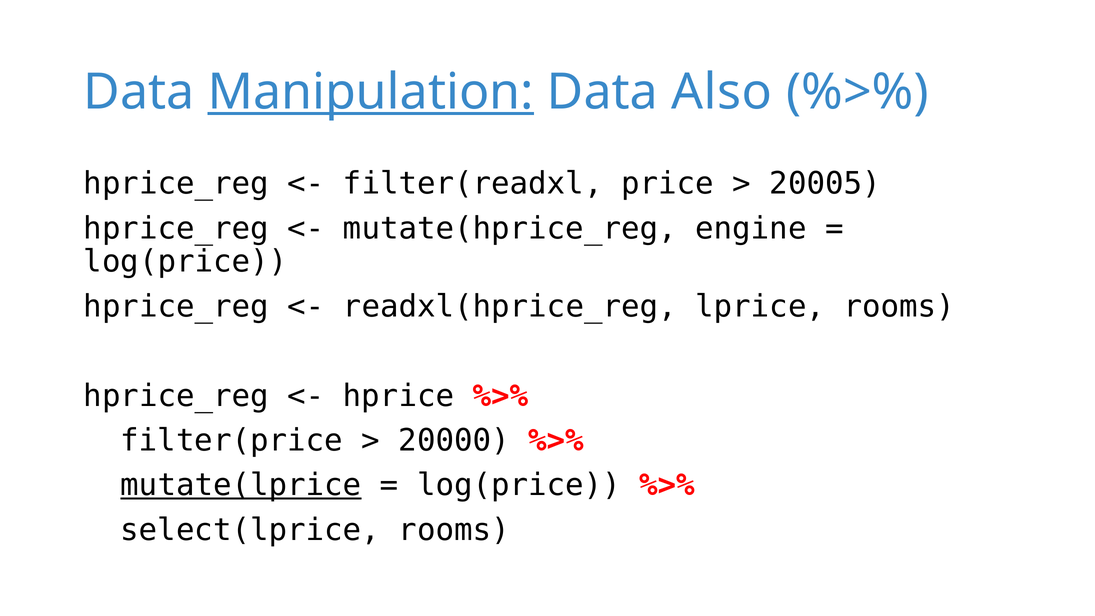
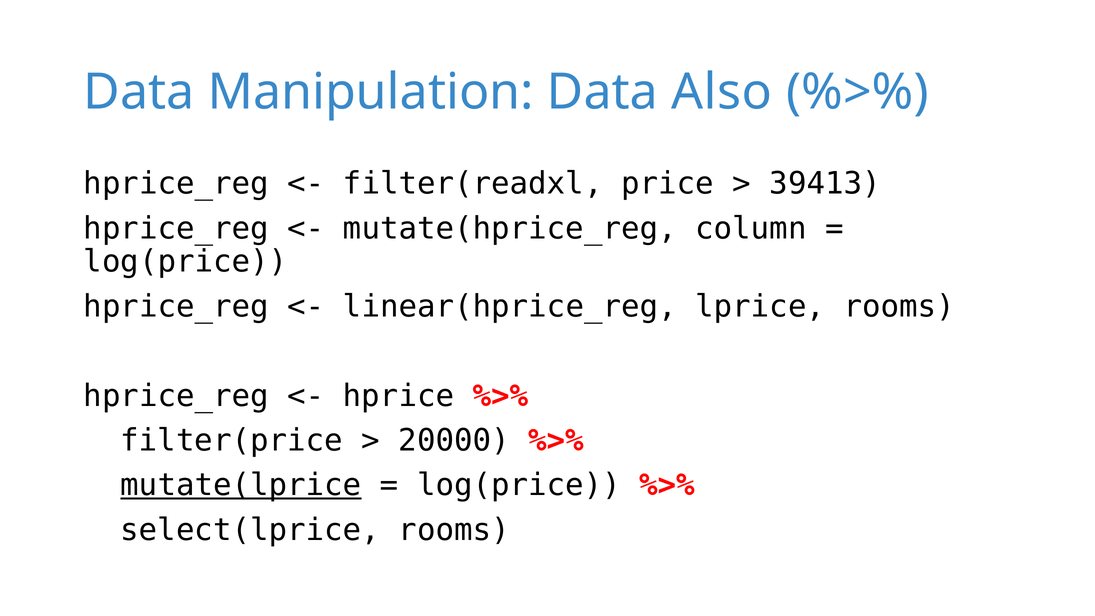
Manipulation underline: present -> none
20005: 20005 -> 39413
engine: engine -> column
readxl(hprice_reg: readxl(hprice_reg -> linear(hprice_reg
